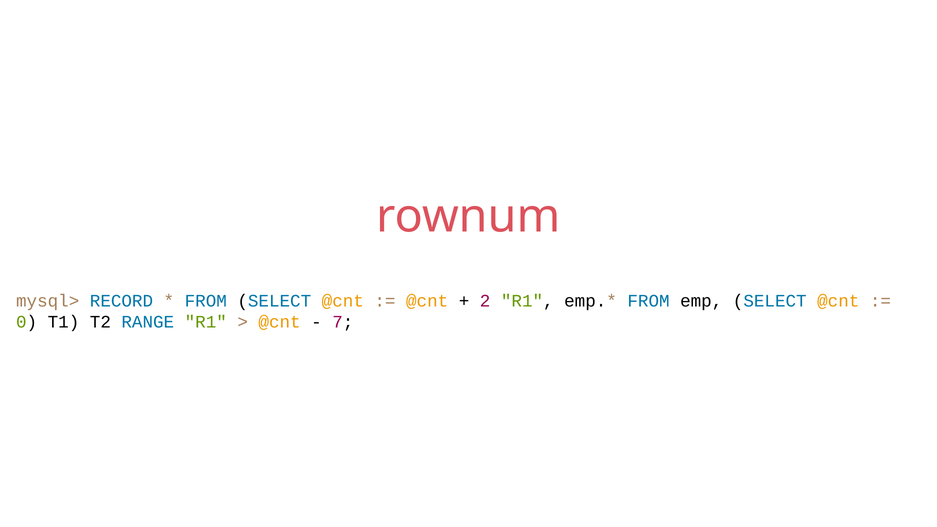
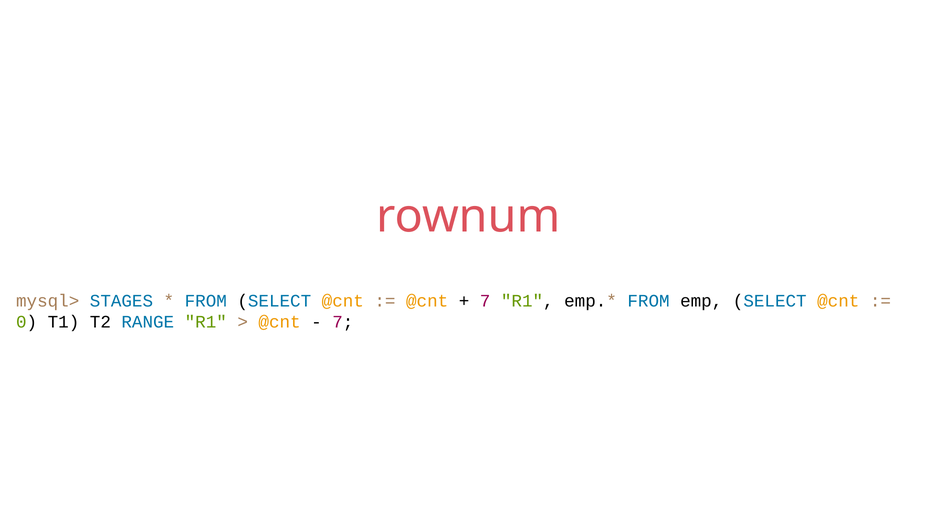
RECORD: RECORD -> STAGES
2 at (485, 301): 2 -> 7
